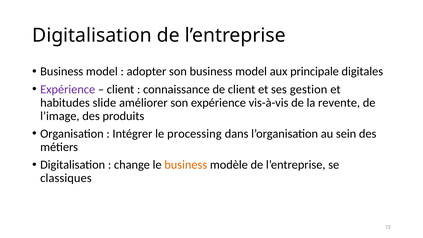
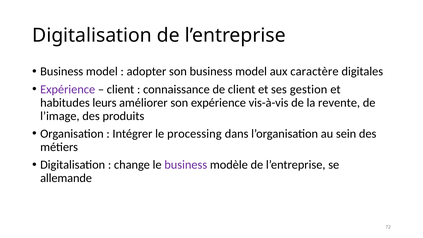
principale: principale -> caractère
slide: slide -> leurs
business at (186, 165) colour: orange -> purple
classiques: classiques -> allemande
